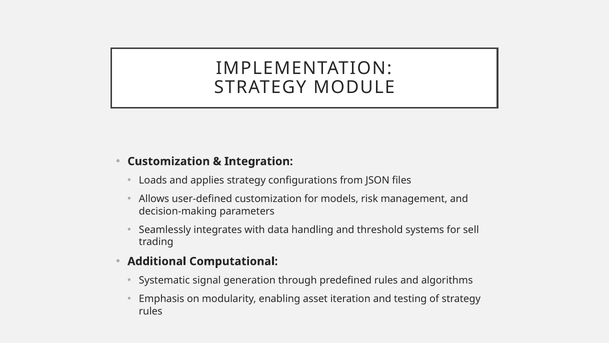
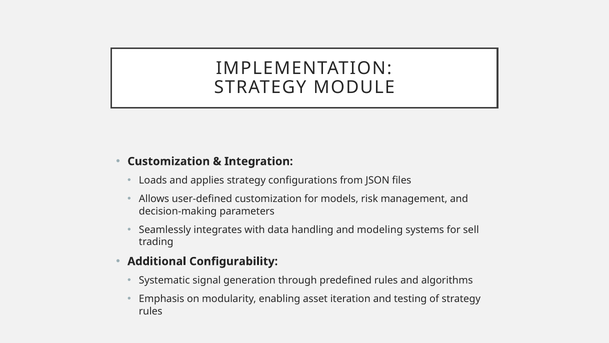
threshold: threshold -> modeling
Computational: Computational -> Configurability
